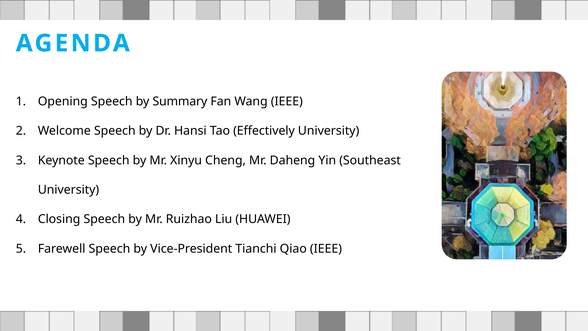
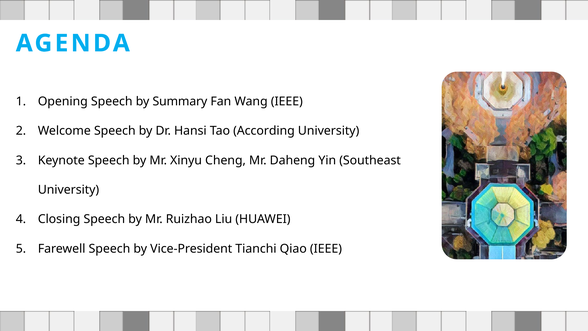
Effectively: Effectively -> According
